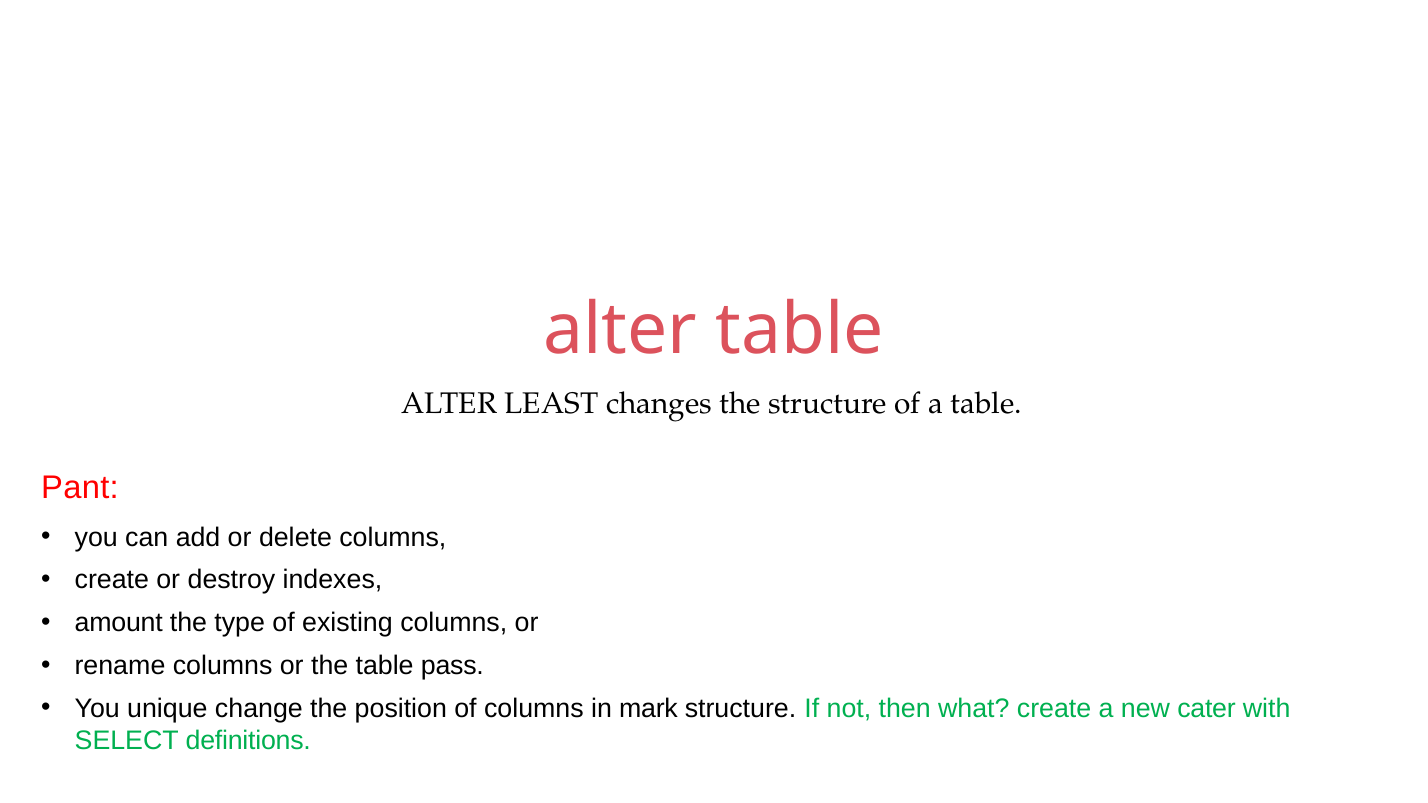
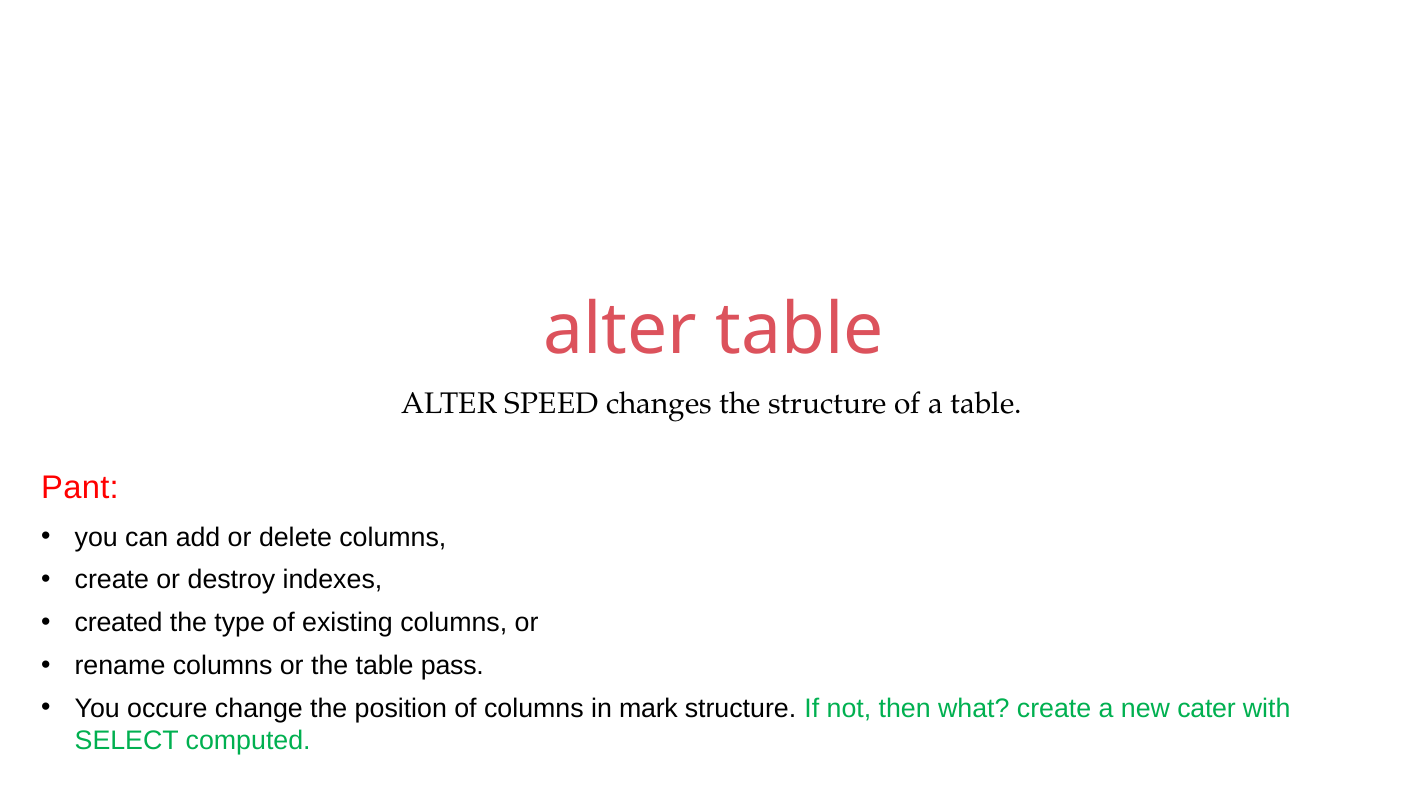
LEAST: LEAST -> SPEED
amount: amount -> created
unique: unique -> occure
definitions: definitions -> computed
